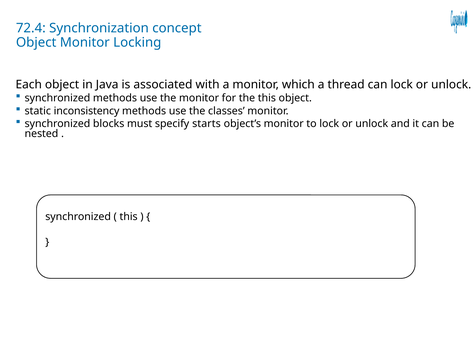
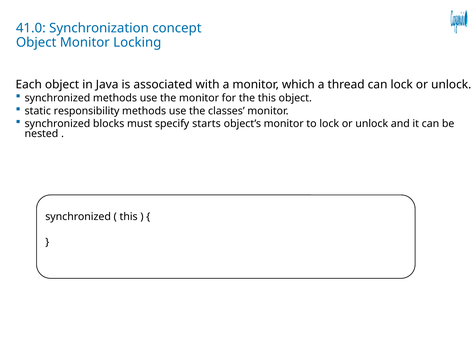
72.4: 72.4 -> 41.0
inconsistency: inconsistency -> responsibility
